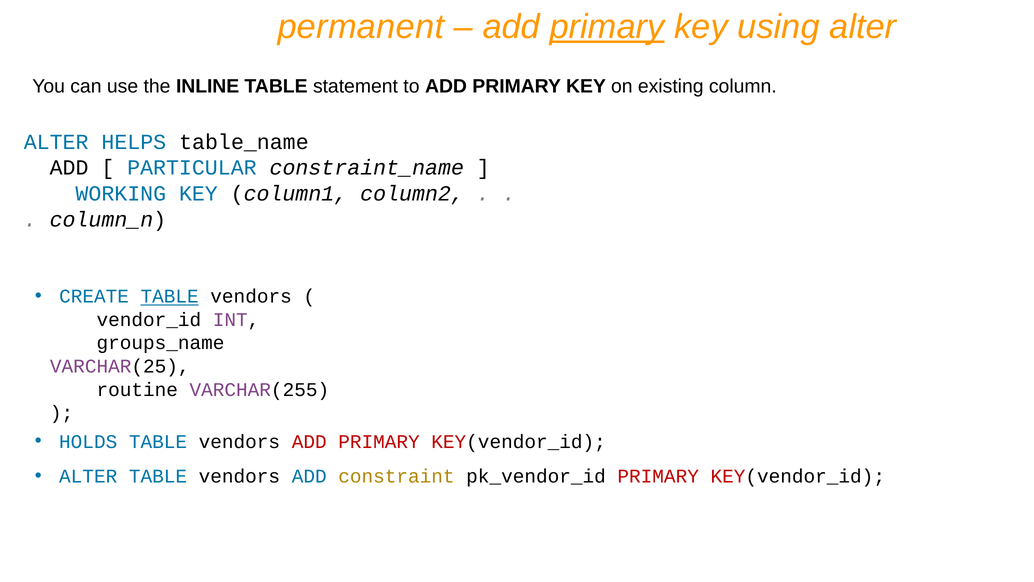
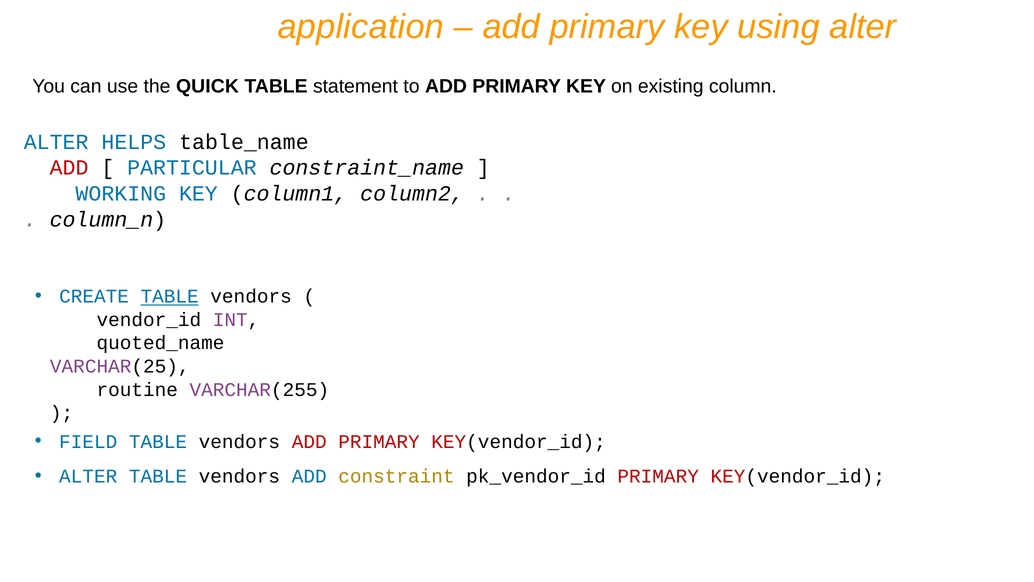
permanent: permanent -> application
primary at (607, 27) underline: present -> none
INLINE: INLINE -> QUICK
ADD at (69, 168) colour: black -> red
groups_name: groups_name -> quoted_name
HOLDS: HOLDS -> FIELD
